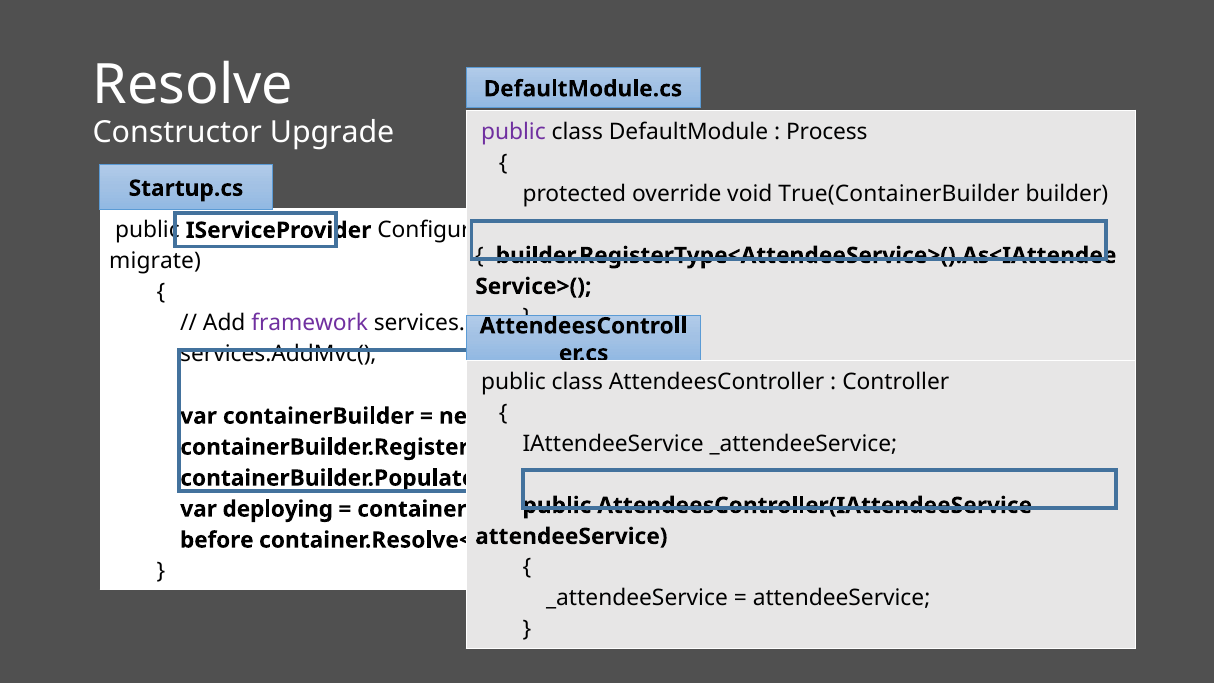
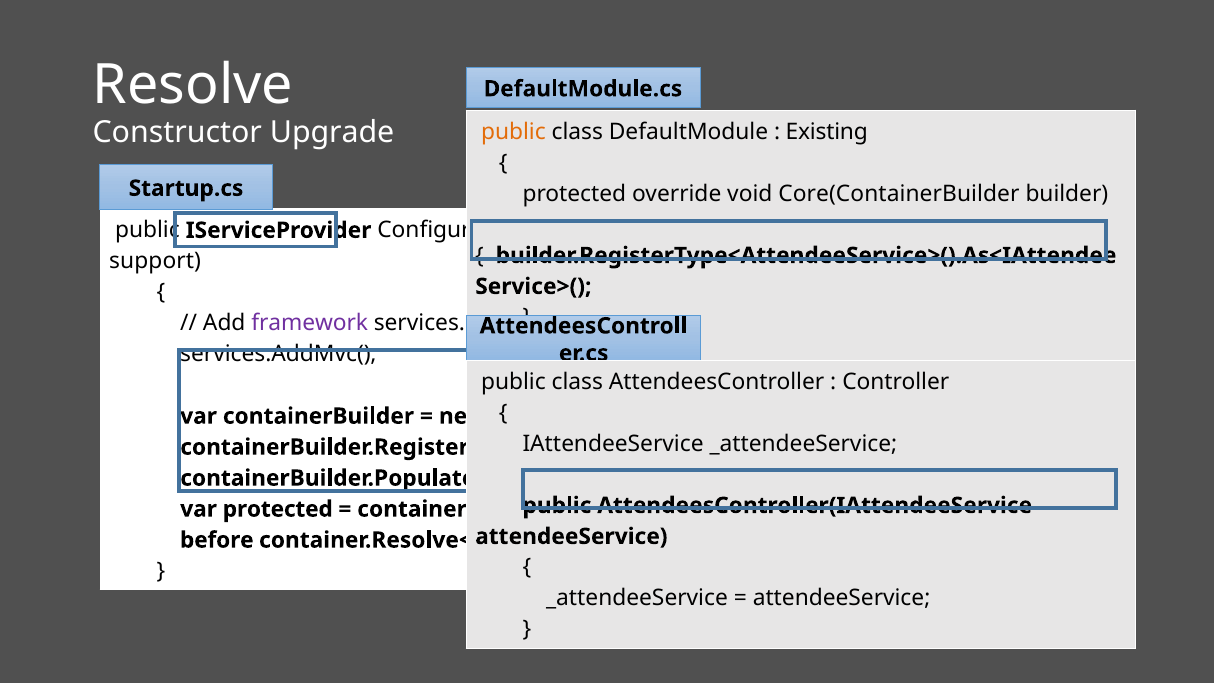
public at (513, 132) colour: purple -> orange
Process: Process -> Existing
True(ContainerBuilder: True(ContainerBuilder -> Core(ContainerBuilder
migrate: migrate -> support
var deploying: deploying -> protected
